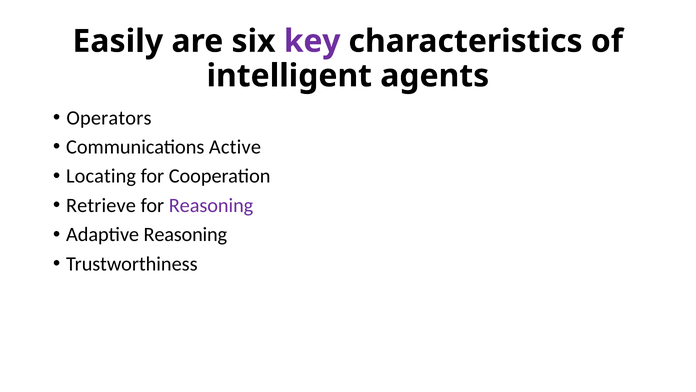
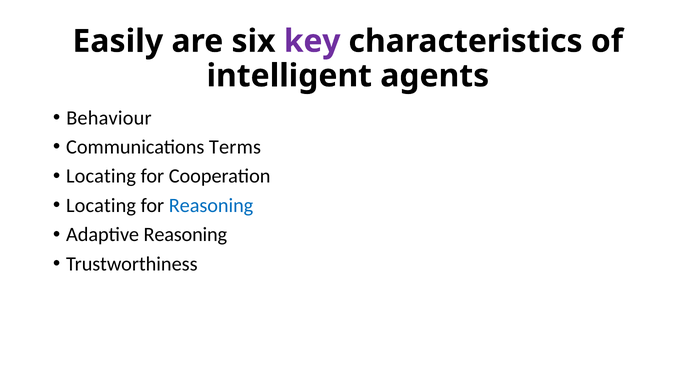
Operators: Operators -> Behaviour
Active: Active -> Terms
Retrieve at (101, 205): Retrieve -> Locating
Reasoning at (211, 205) colour: purple -> blue
